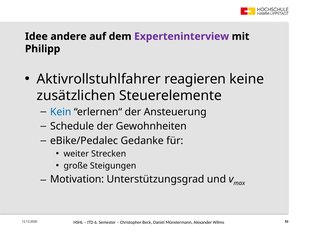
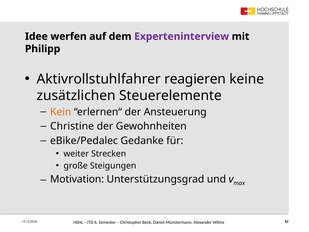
andere: andere -> werfen
Kein colour: blue -> orange
Schedule: Schedule -> Christine
